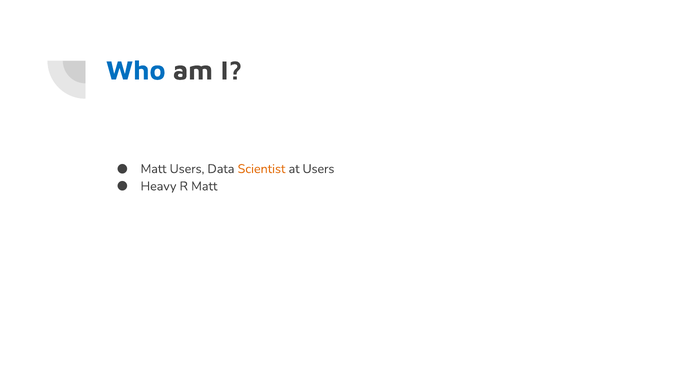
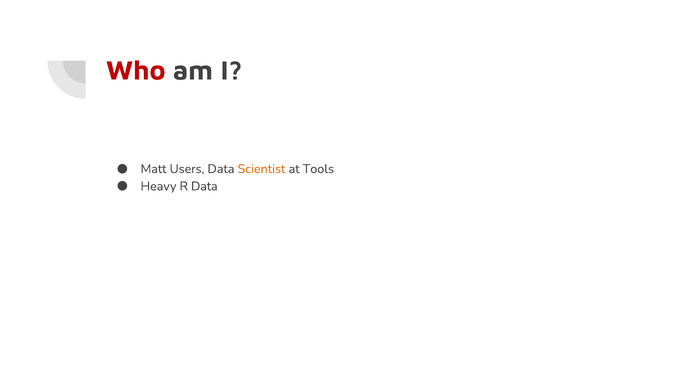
Who colour: blue -> red
at Users: Users -> Tools
R Matt: Matt -> Data
